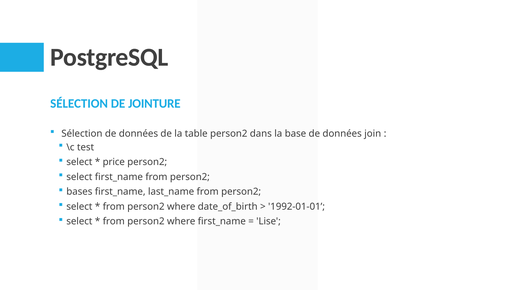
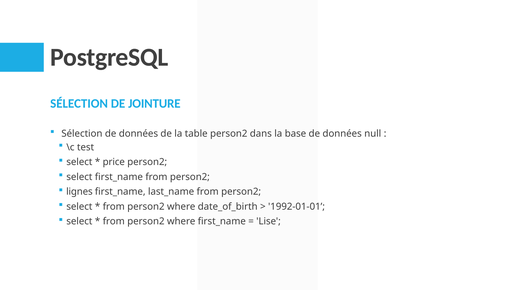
join: join -> null
bases: bases -> lignes
